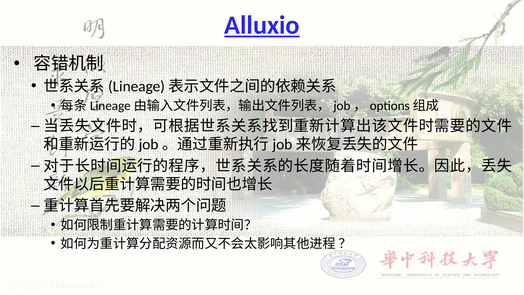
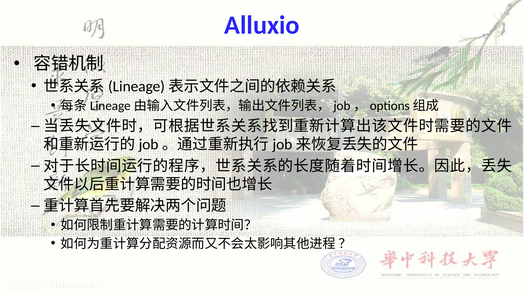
Alluxio underline: present -> none
